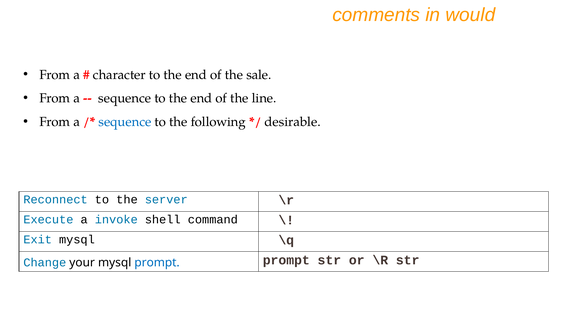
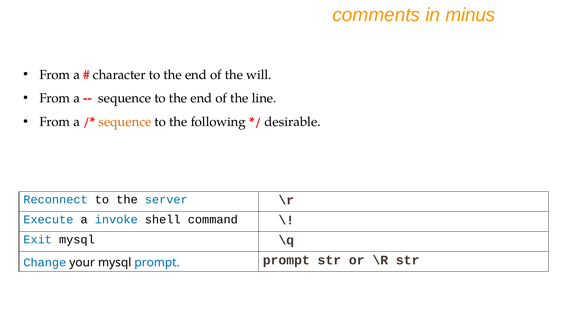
would: would -> minus
sale: sale -> will
sequence at (125, 122) colour: blue -> orange
